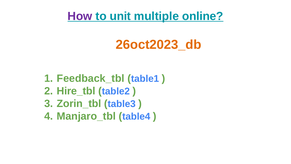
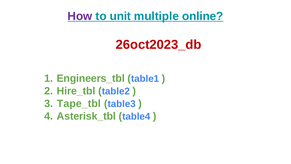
26oct2023_db colour: orange -> red
Feedback_tbl: Feedback_tbl -> Engineers_tbl
Zorin_tbl: Zorin_tbl -> Tape_tbl
Manjaro_tbl: Manjaro_tbl -> Asterisk_tbl
